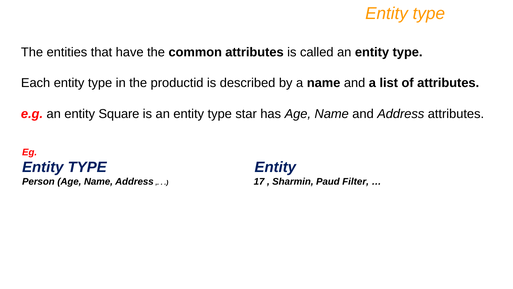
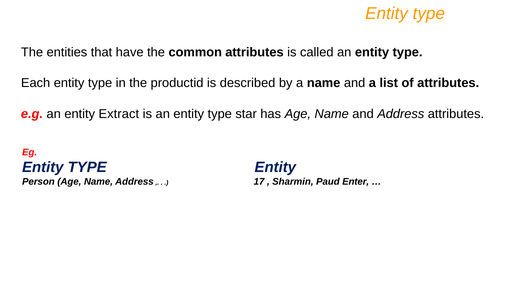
Square: Square -> Extract
Filter: Filter -> Enter
